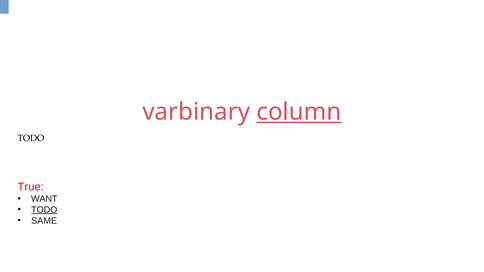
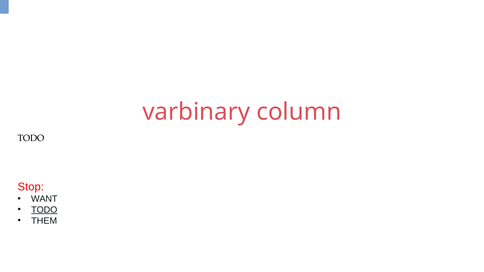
column underline: present -> none
True: True -> Stop
SAME: SAME -> THEM
